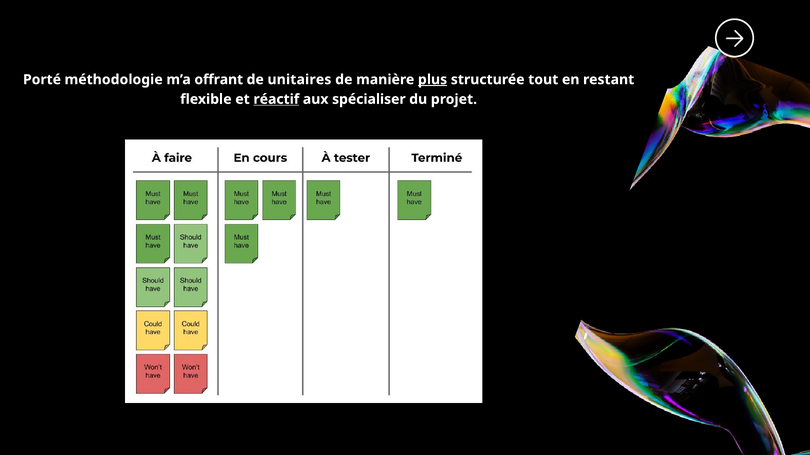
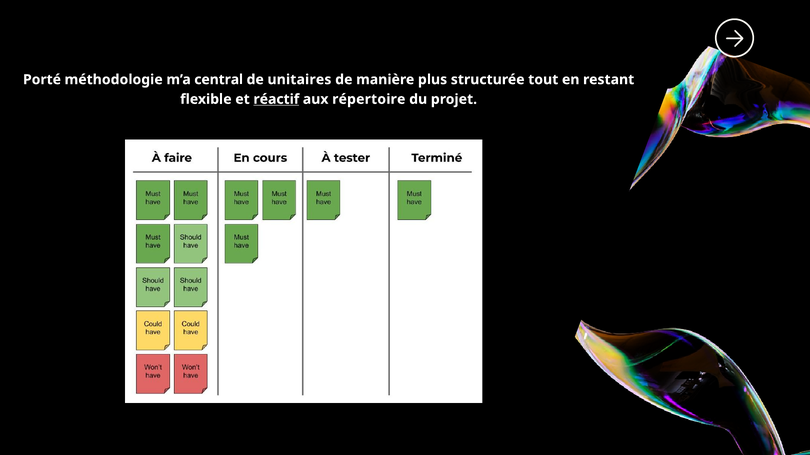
offrant: offrant -> central
plus underline: present -> none
spécialiser: spécialiser -> répertoire
